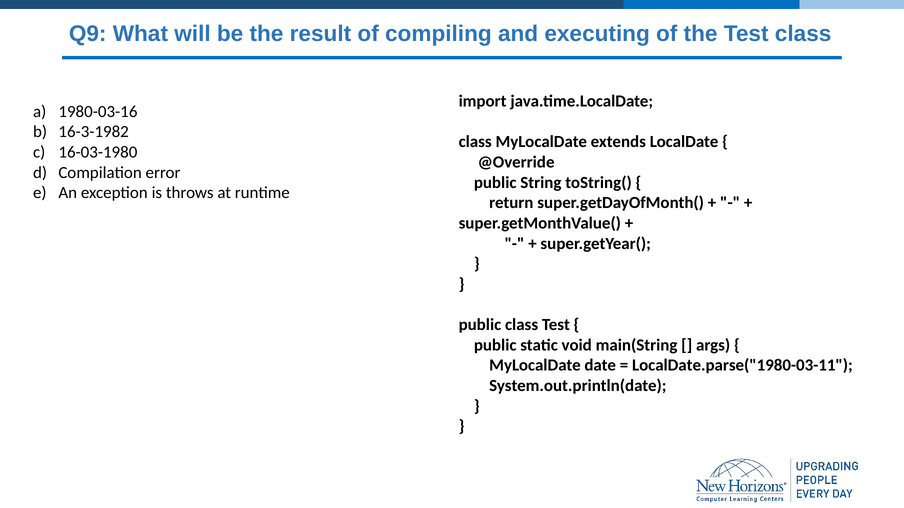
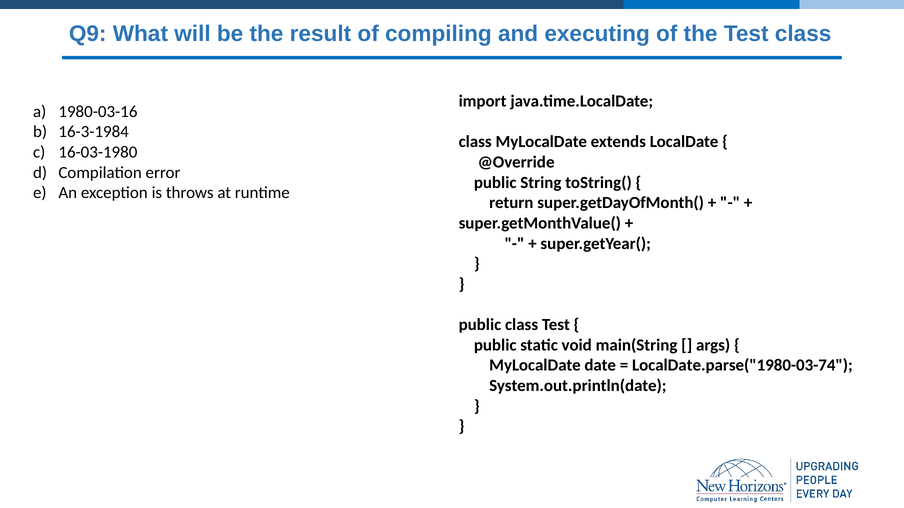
16-3-1982: 16-3-1982 -> 16-3-1984
LocalDate.parse("1980-03-11: LocalDate.parse("1980-03-11 -> LocalDate.parse("1980-03-74
